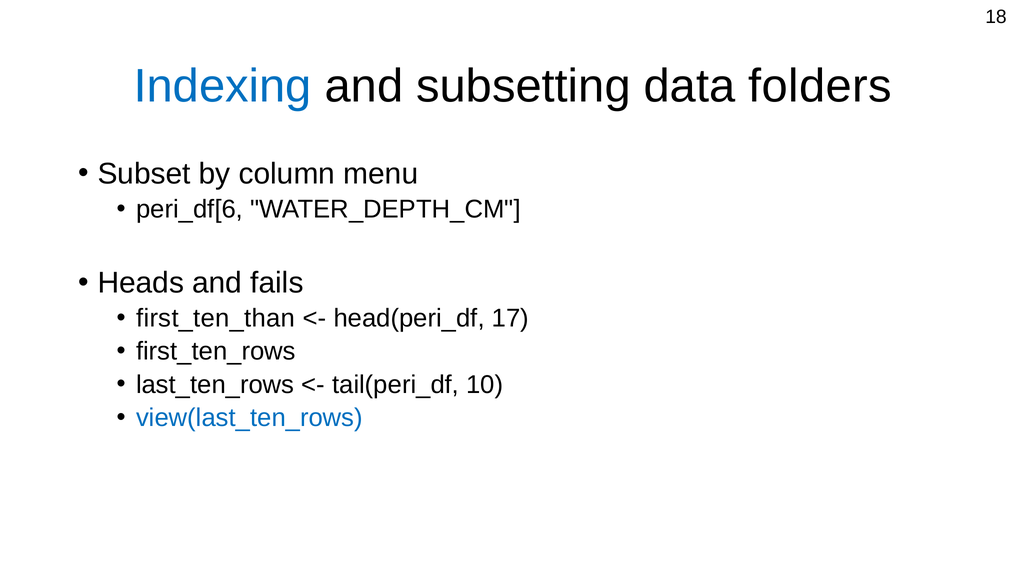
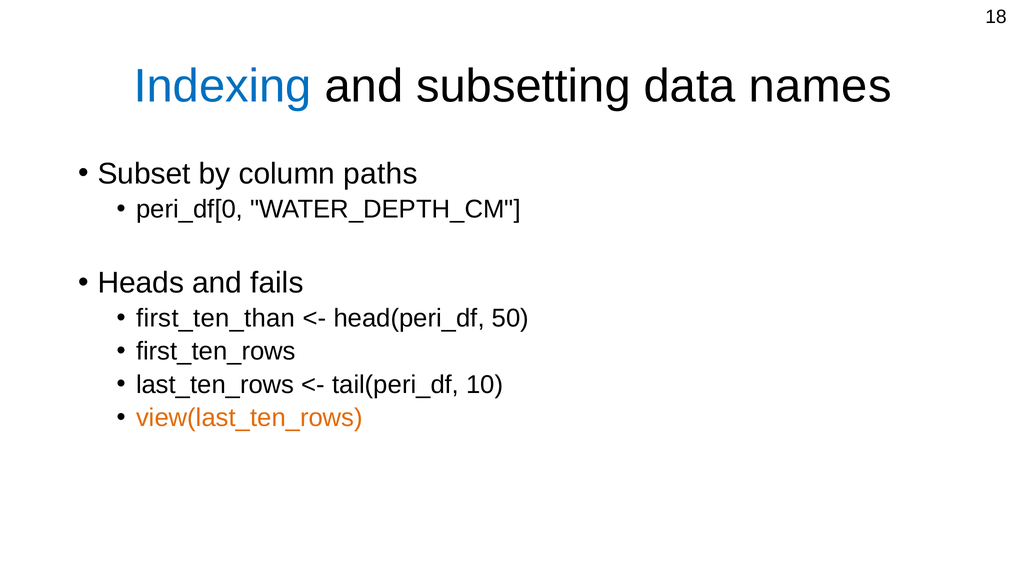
folders: folders -> names
menu: menu -> paths
peri_df[6: peri_df[6 -> peri_df[0
17: 17 -> 50
view(last_ten_rows colour: blue -> orange
